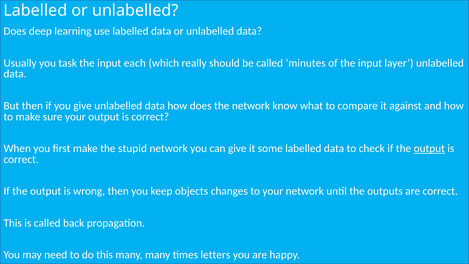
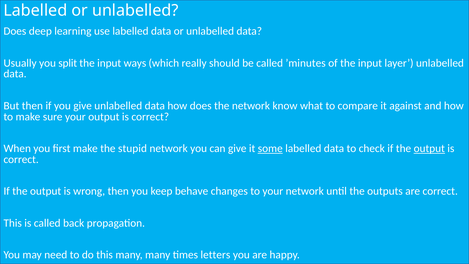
task: task -> split
each: each -> ways
some underline: none -> present
objects: objects -> behave
